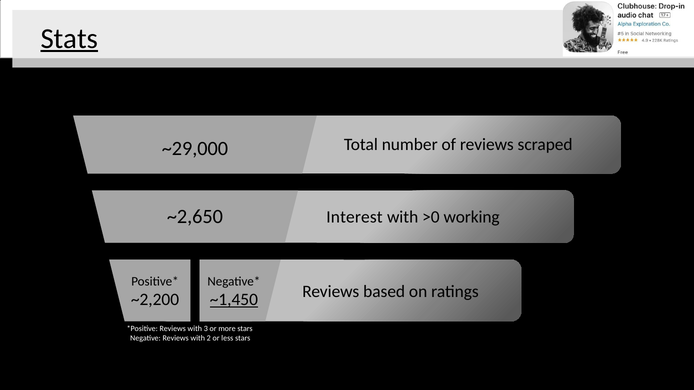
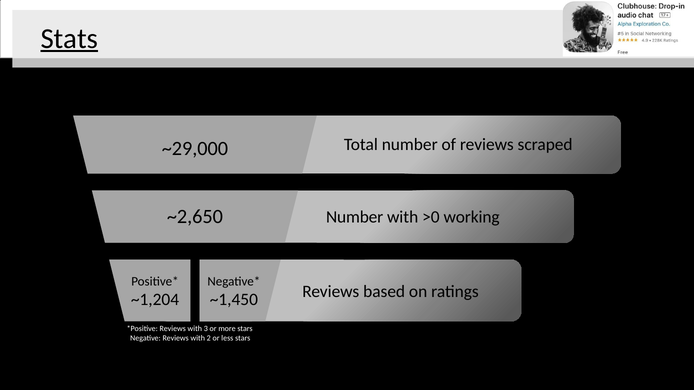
Interest at (354, 217): Interest -> Number
~2,200: ~2,200 -> ~1,204
~1,450 underline: present -> none
